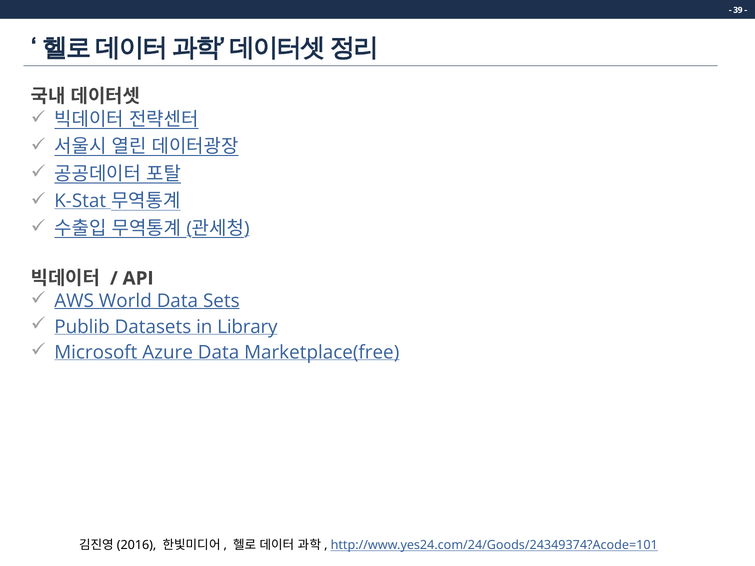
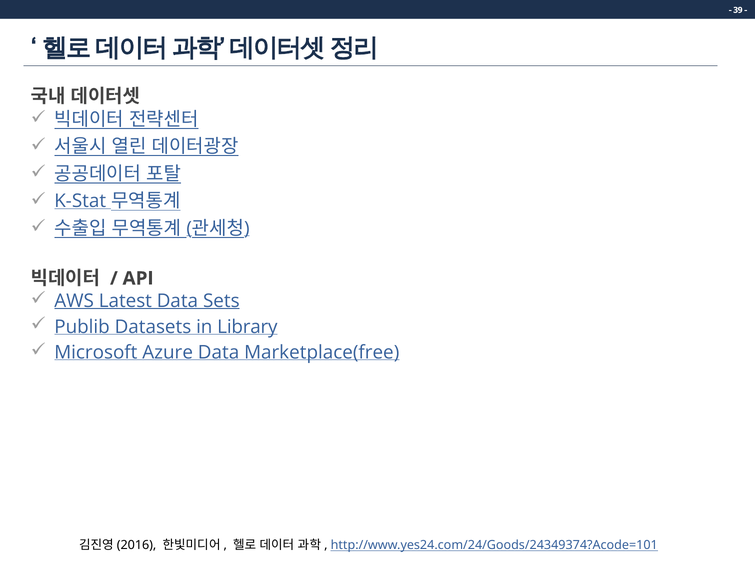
World: World -> Latest
